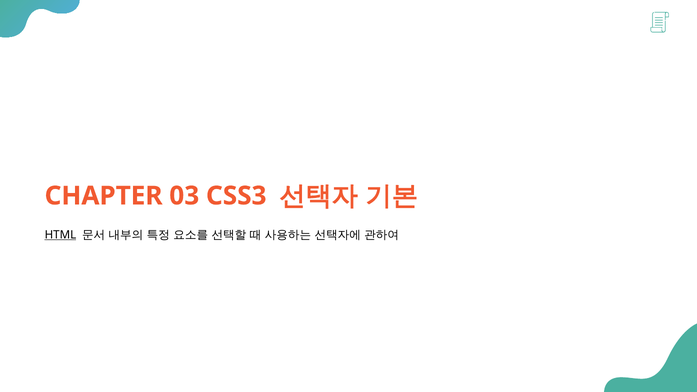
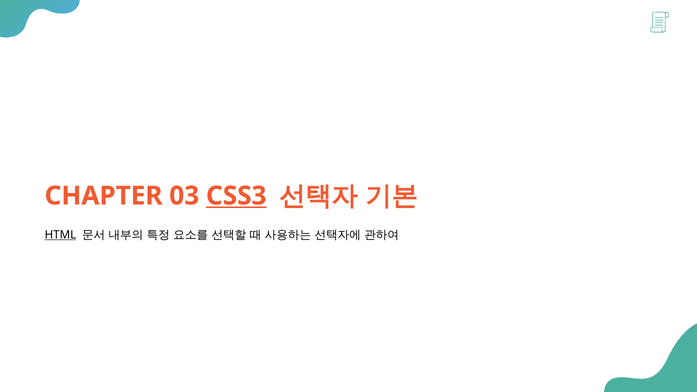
CSS3 underline: none -> present
